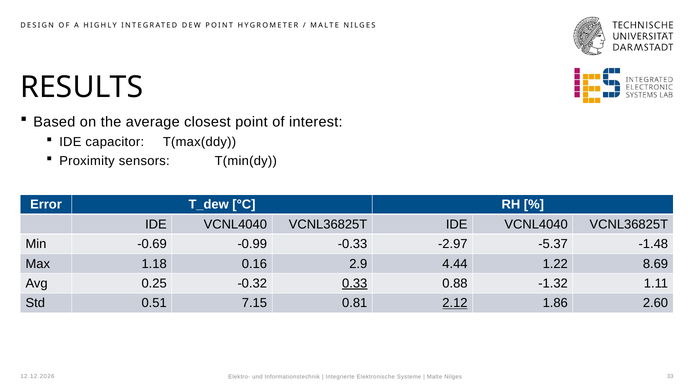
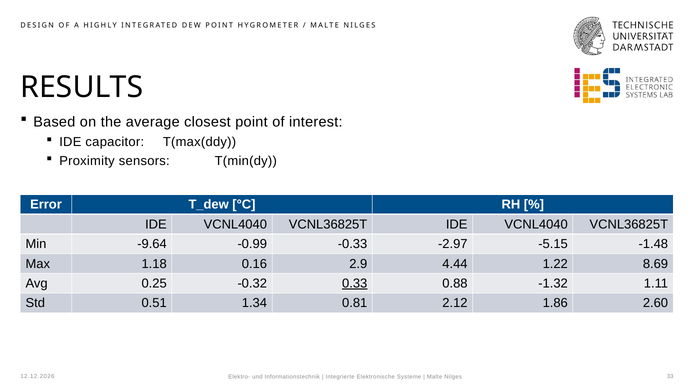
-0.69: -0.69 -> -9.64
-5.37: -5.37 -> -5.15
7.15: 7.15 -> 1.34
2.12 underline: present -> none
